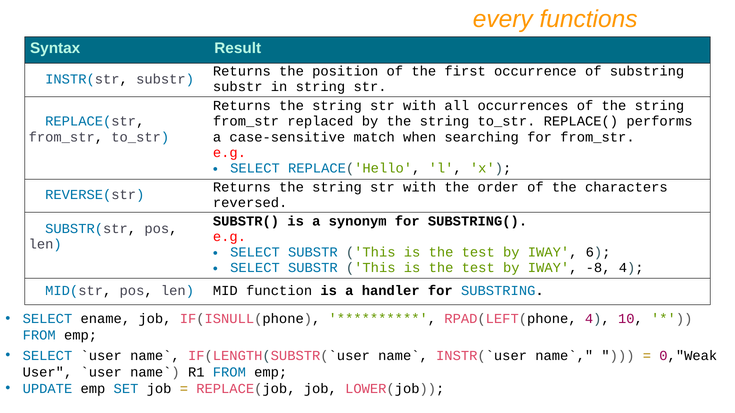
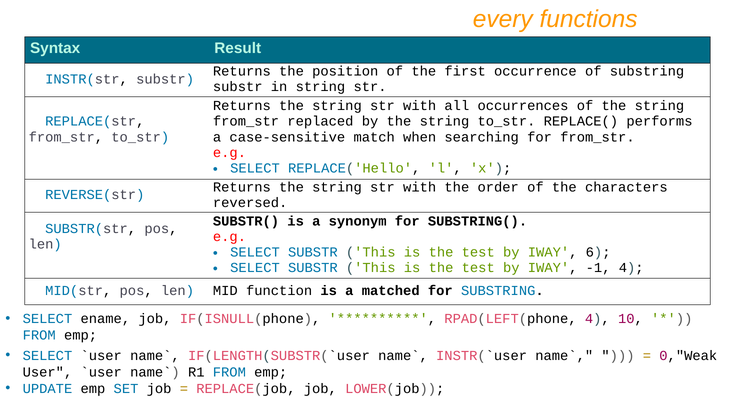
-8: -8 -> -1
handler: handler -> matched
